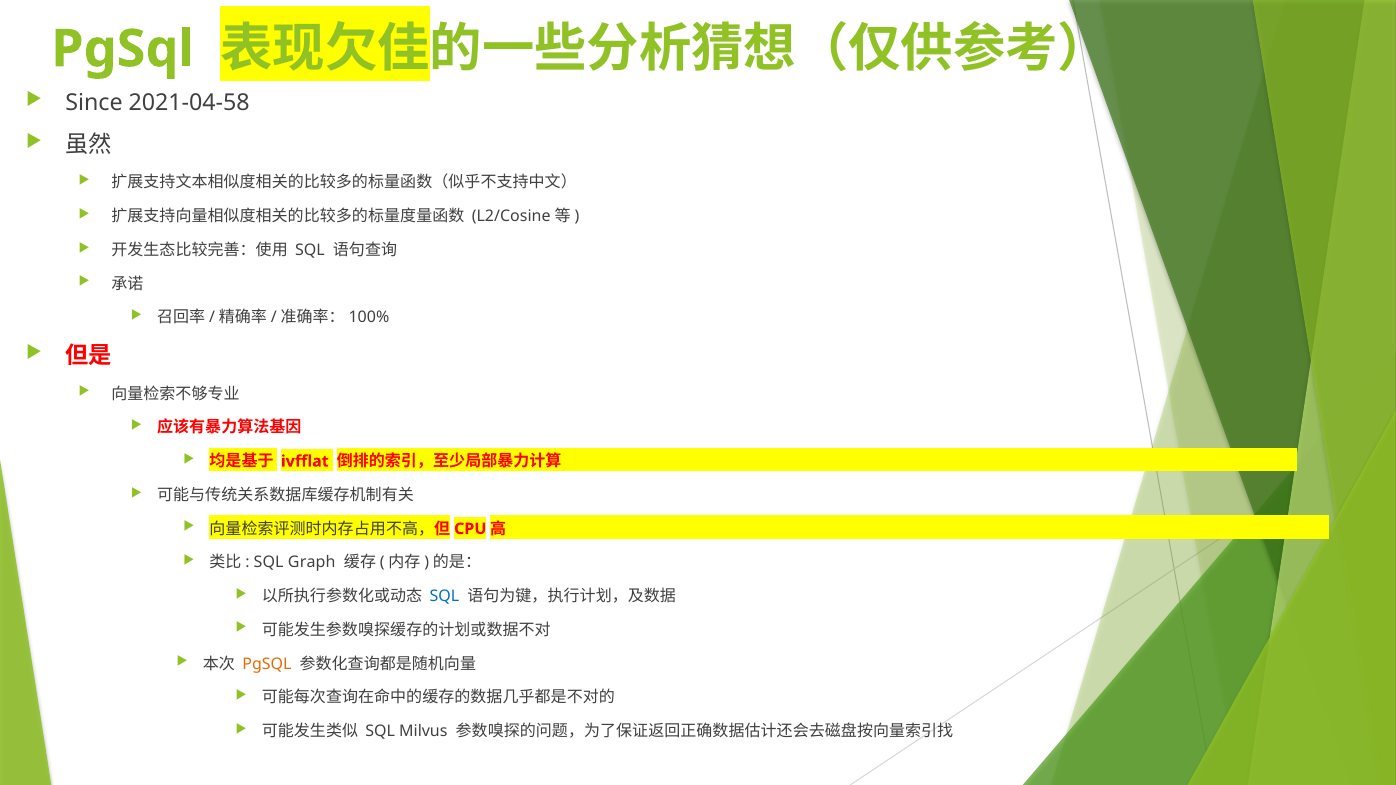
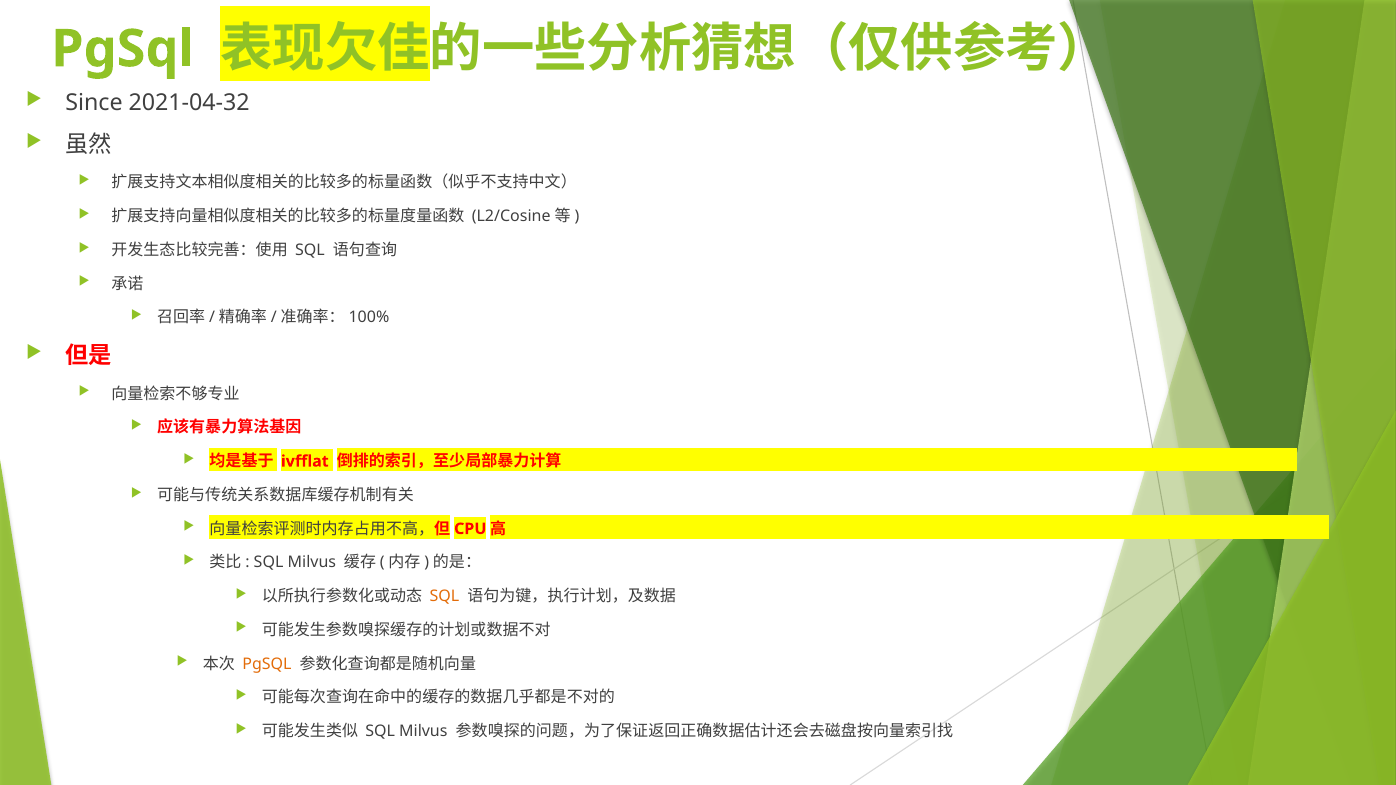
2021-04-58: 2021-04-58 -> 2021-04-32
Graph at (312, 563): Graph -> Milvus
SQL at (444, 596) colour: blue -> orange
